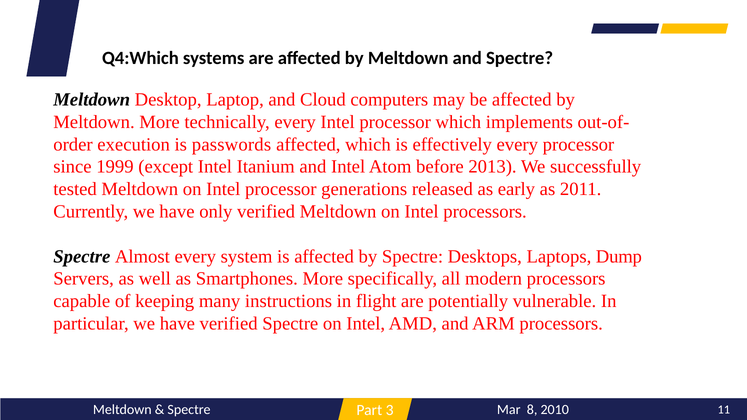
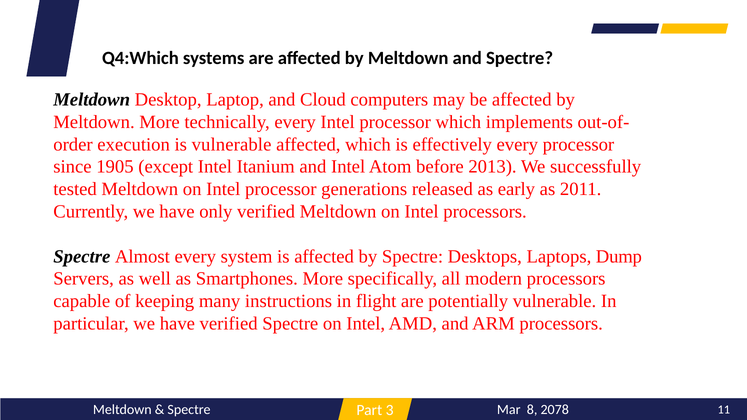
is passwords: passwords -> vulnerable
1999: 1999 -> 1905
2010: 2010 -> 2078
